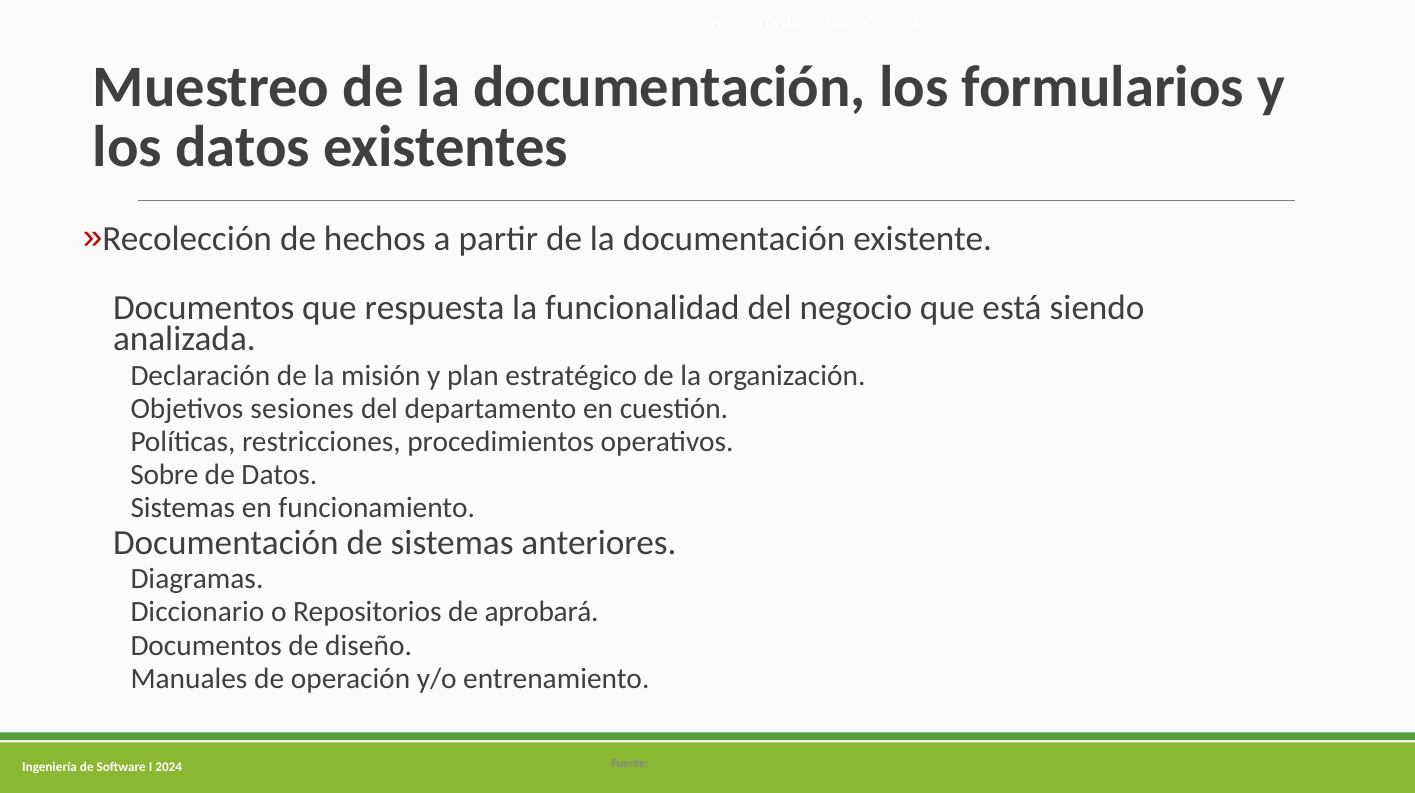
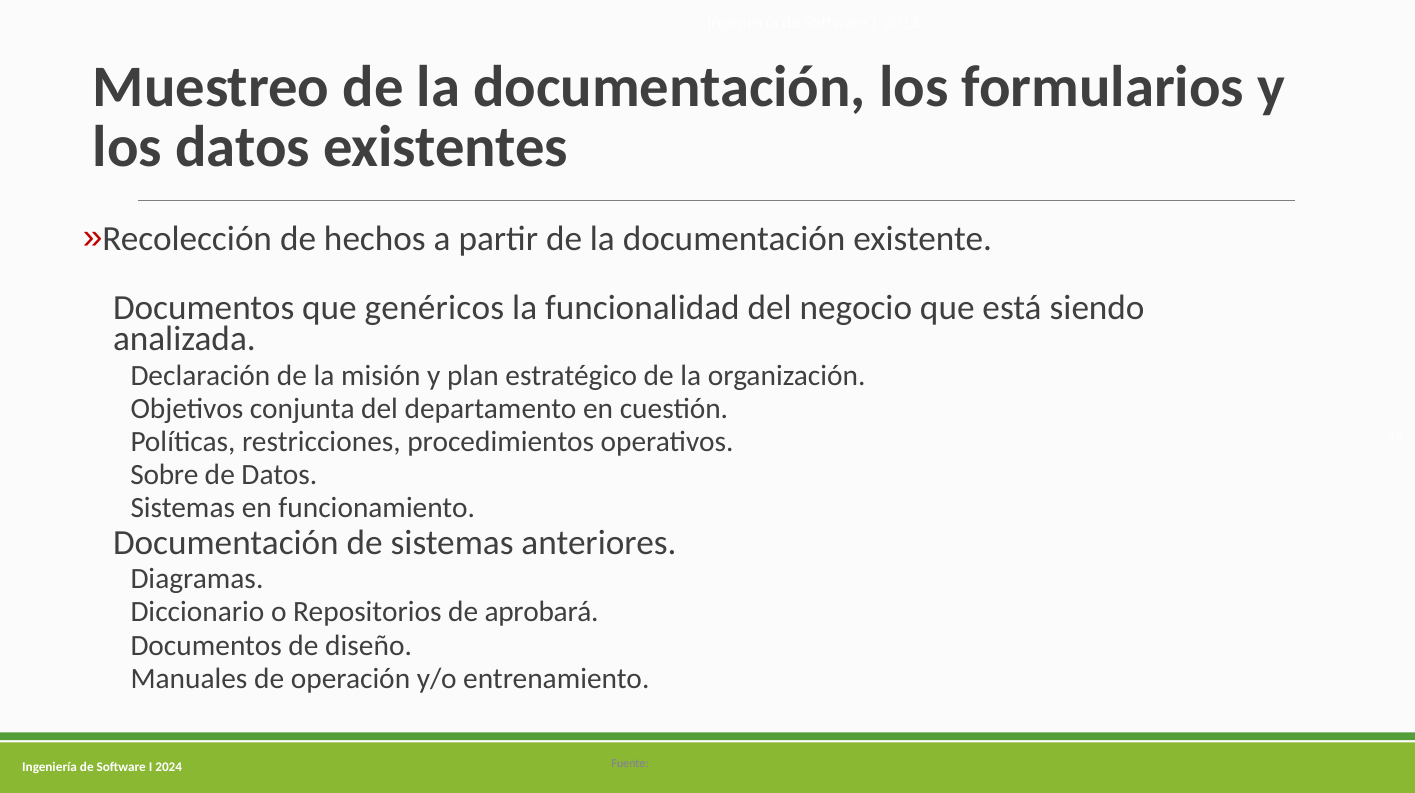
respuesta: respuesta -> genéricos
sesiones: sesiones -> conjunta
